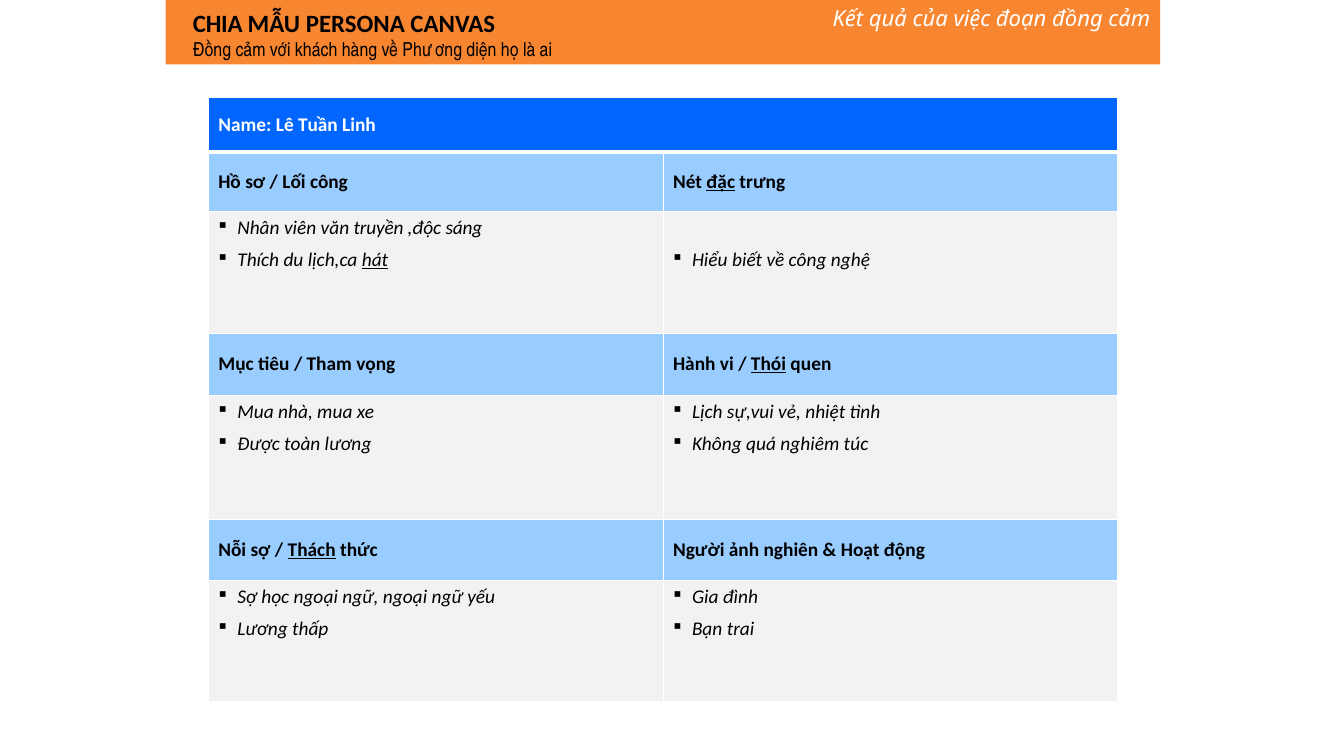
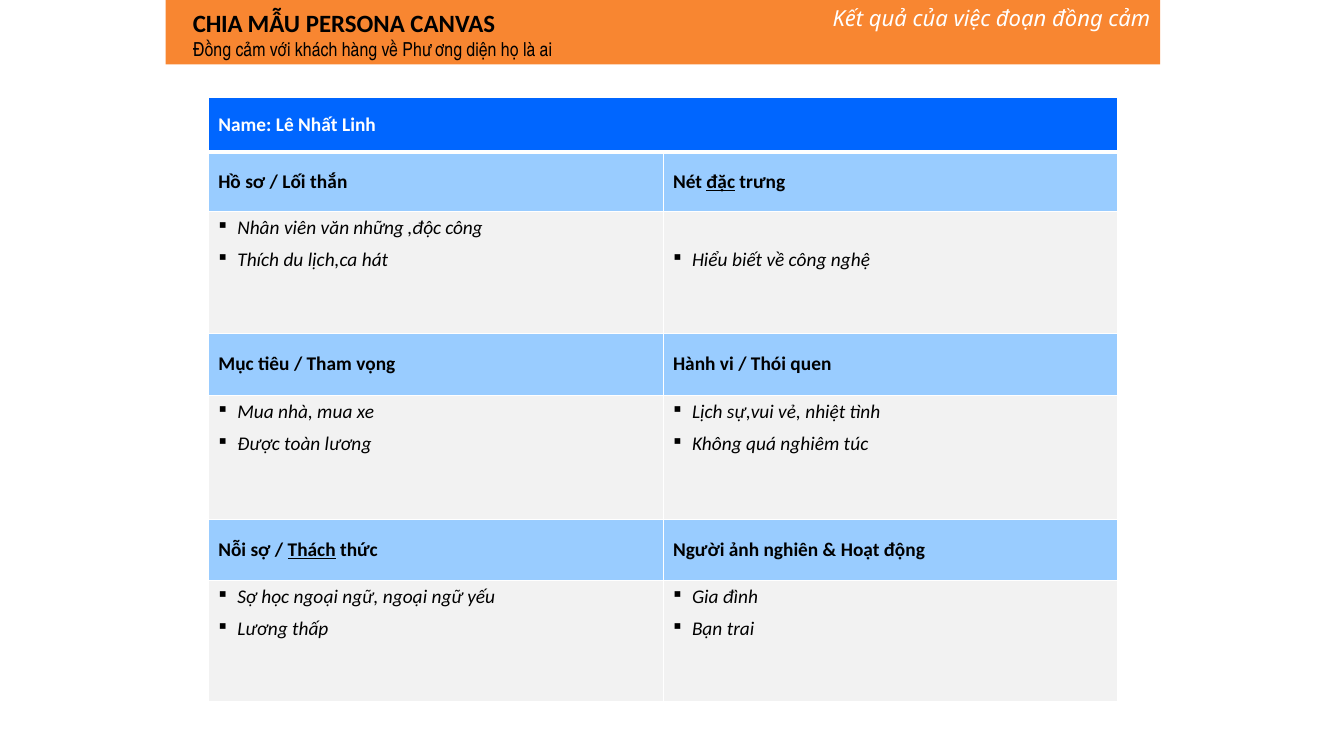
Tuần: Tuần -> Nhất
Lối công: công -> thắn
truyền: truyền -> những
,độc sáng: sáng -> công
hát underline: present -> none
Thói underline: present -> none
